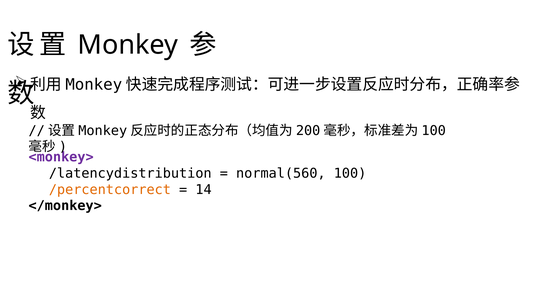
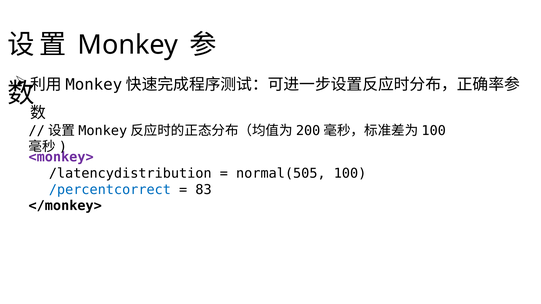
normal(560: normal(560 -> normal(505
/percentcorrect colour: orange -> blue
14: 14 -> 83
